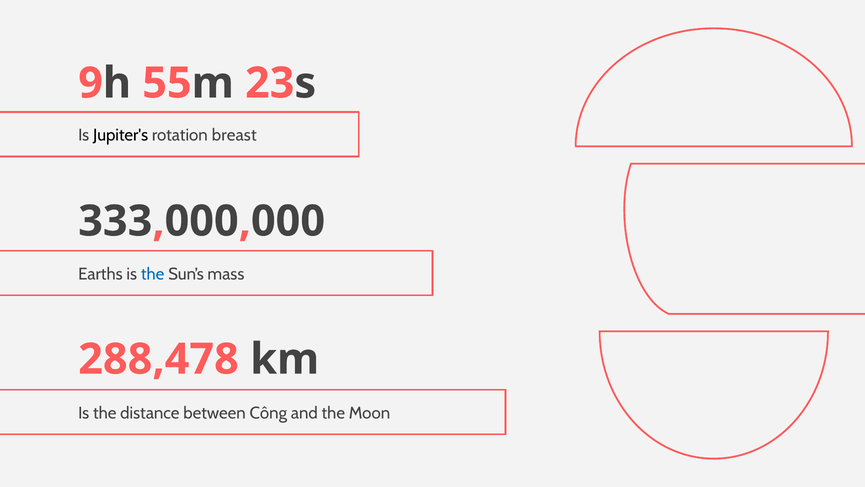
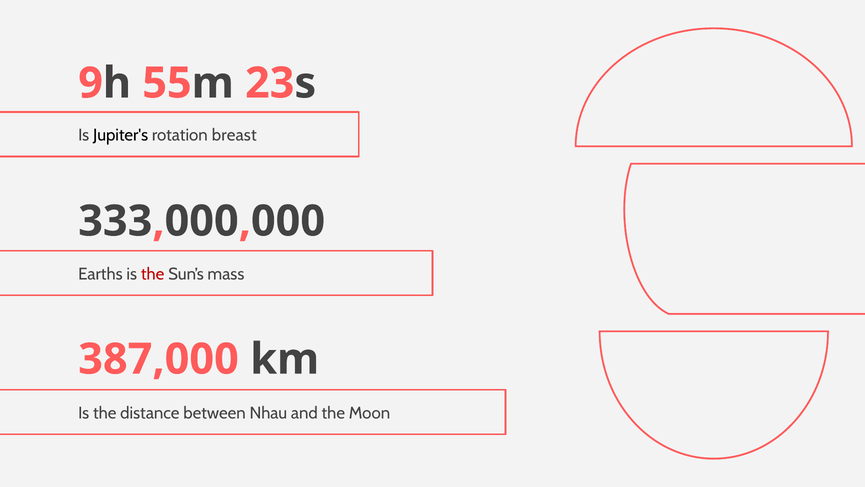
the at (153, 274) colour: blue -> red
288,478: 288,478 -> 387,000
Công: Công -> Nhau
